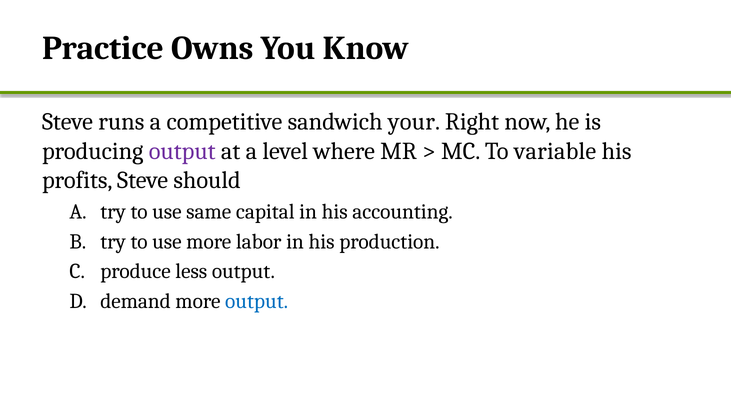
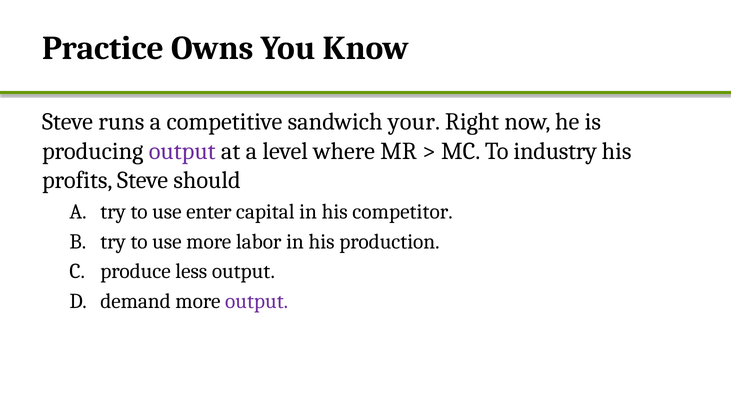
variable: variable -> industry
same: same -> enter
accounting: accounting -> competitor
output at (257, 301) colour: blue -> purple
